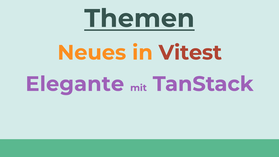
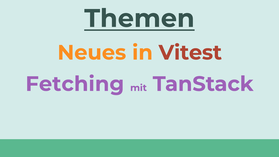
Elegante: Elegante -> Fetching
